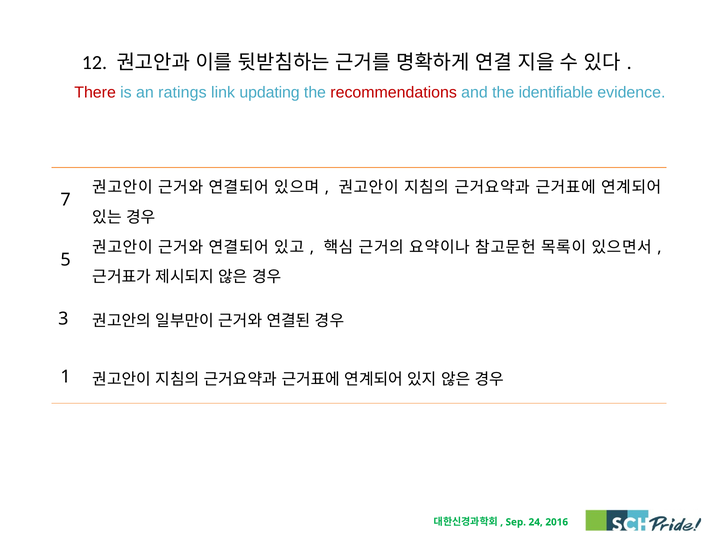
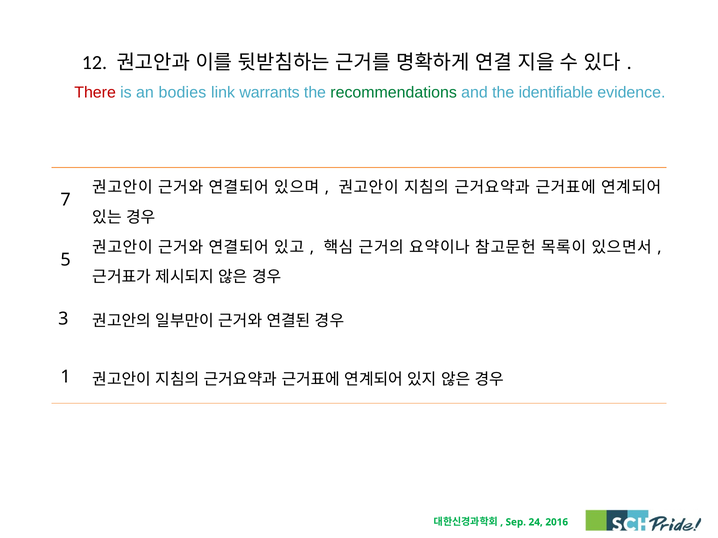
ratings: ratings -> bodies
updating: updating -> warrants
recommendations colour: red -> green
